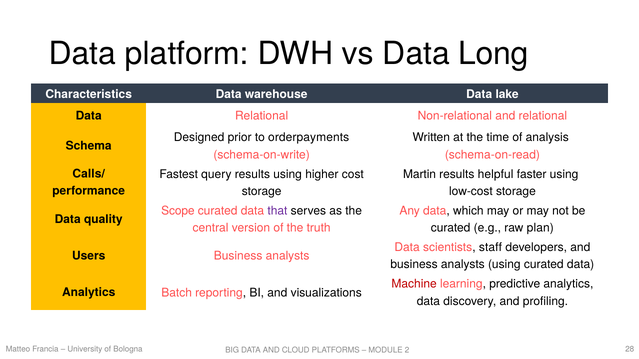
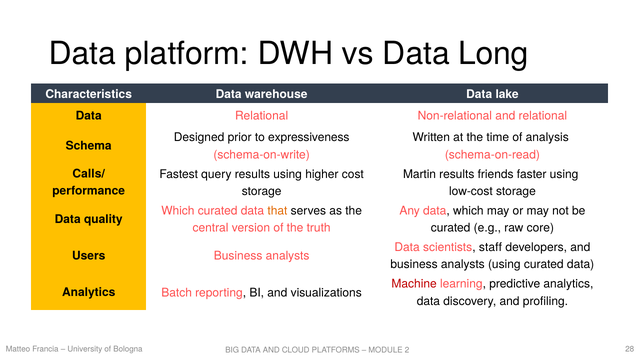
orderpayments: orderpayments -> expressiveness
helpful: helpful -> friends
Scope at (178, 211): Scope -> Which
that colour: purple -> orange
plan: plan -> core
